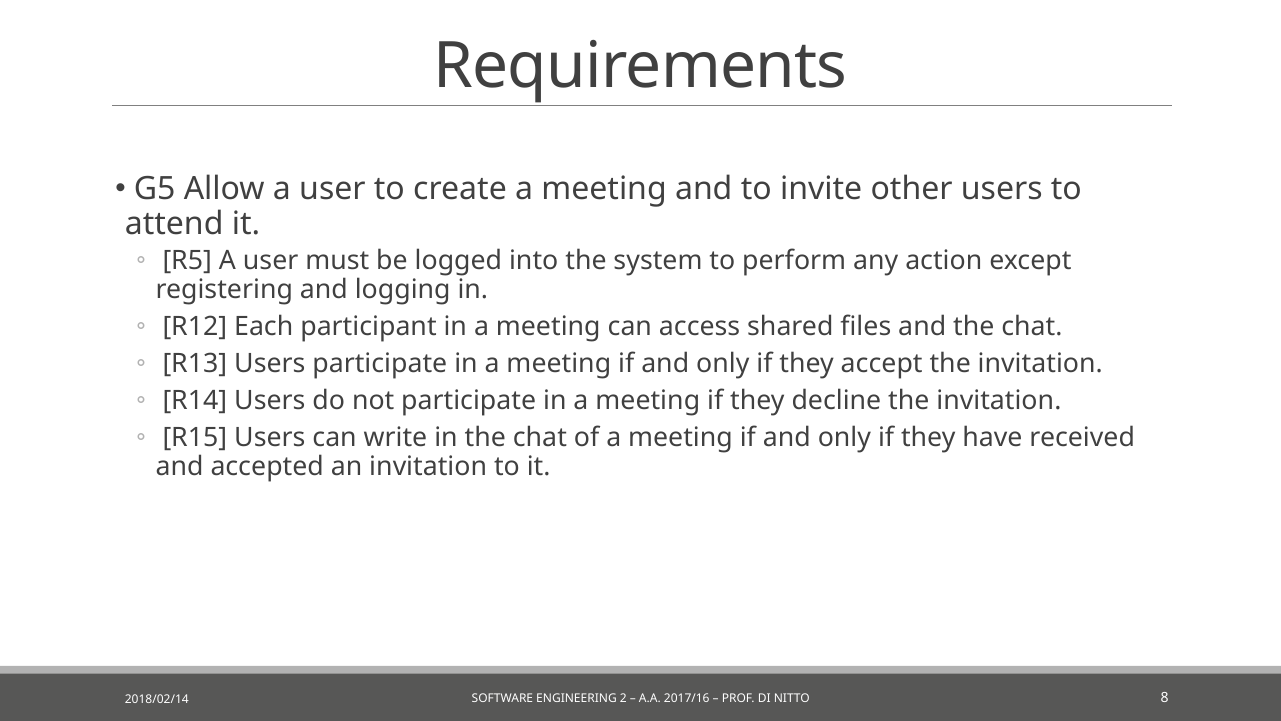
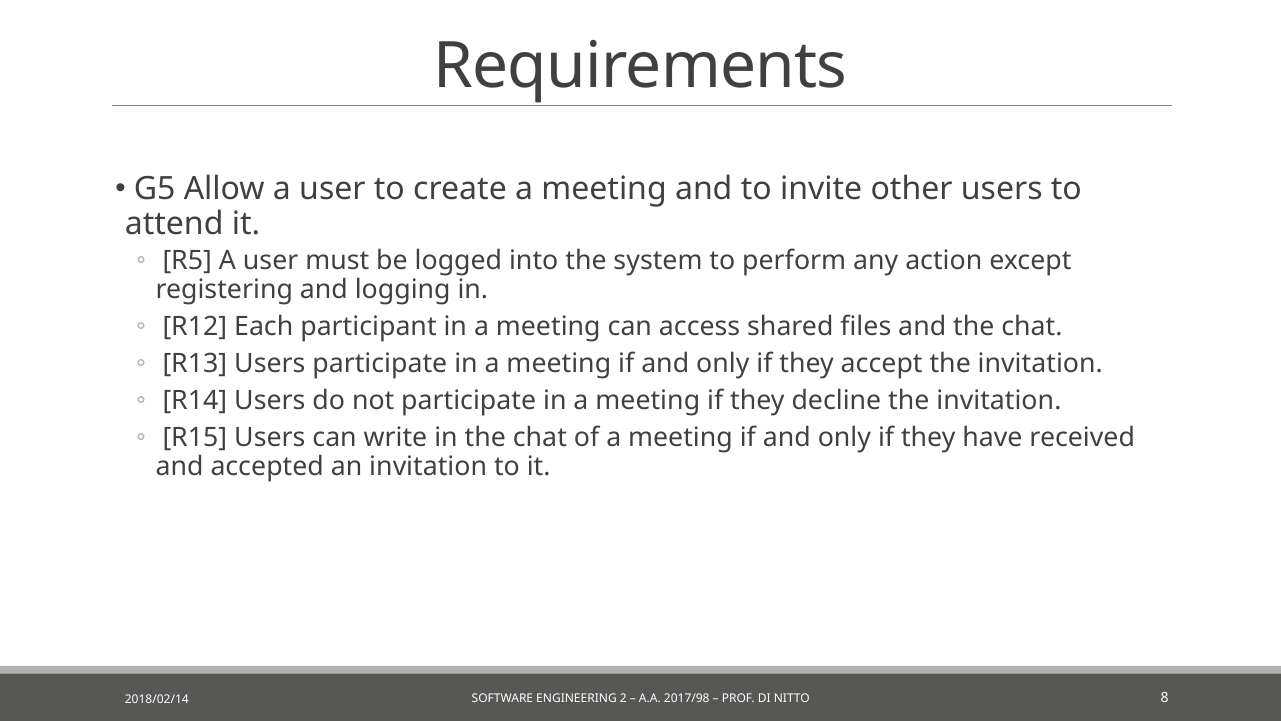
2017/16: 2017/16 -> 2017/98
